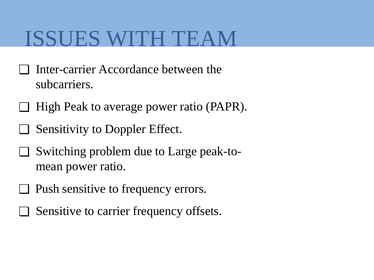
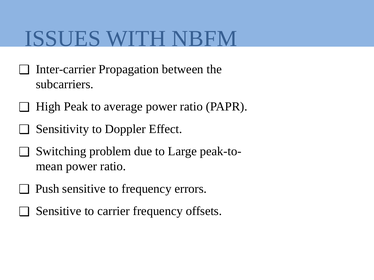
TEAM: TEAM -> NBFM
Accordance: Accordance -> Propagation
